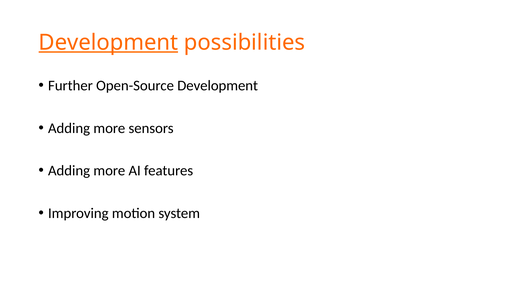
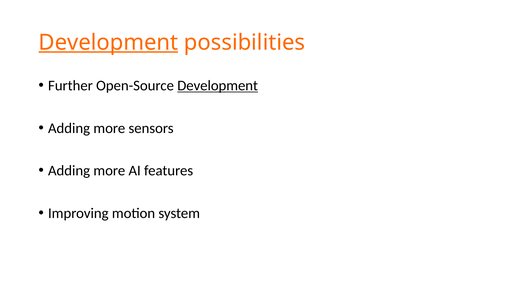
Development at (218, 86) underline: none -> present
